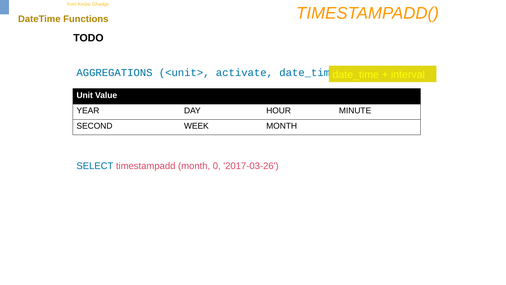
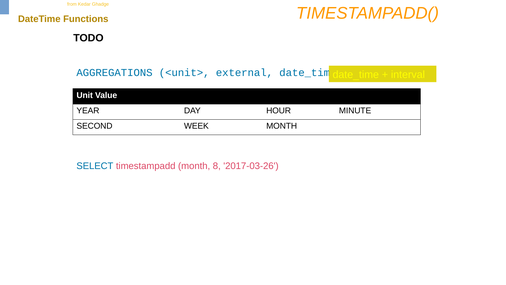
activate: activate -> external
0: 0 -> 8
